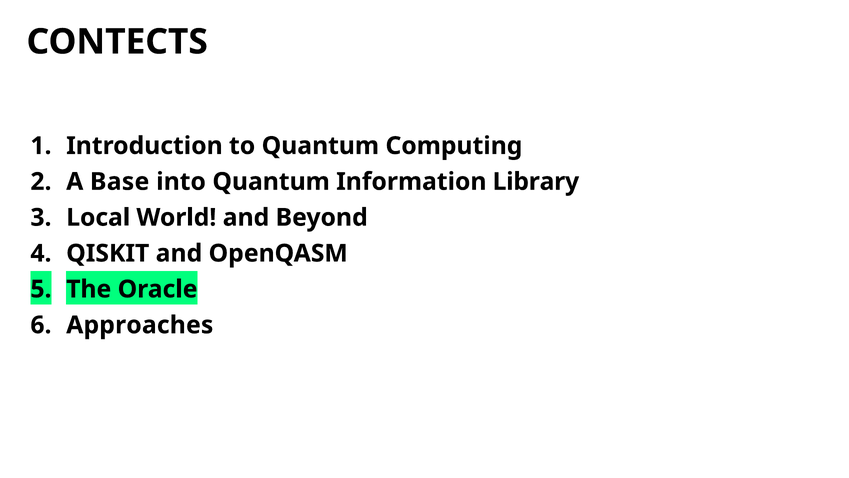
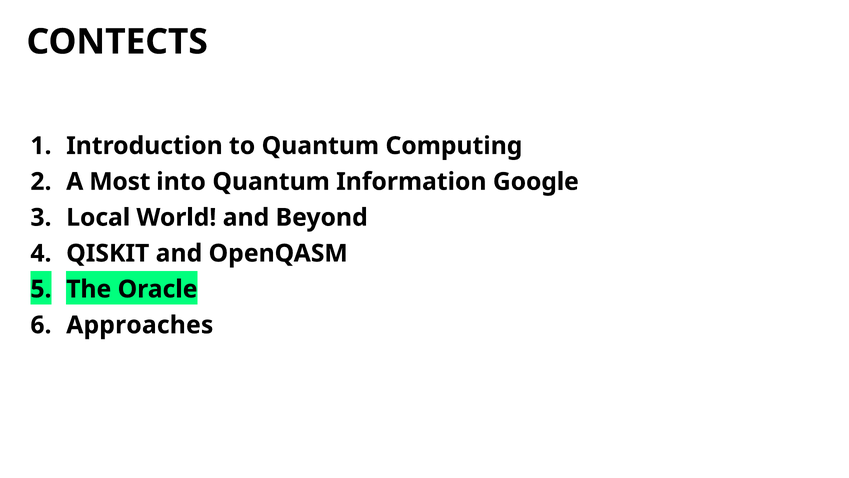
Base: Base -> Most
Library: Library -> Google
